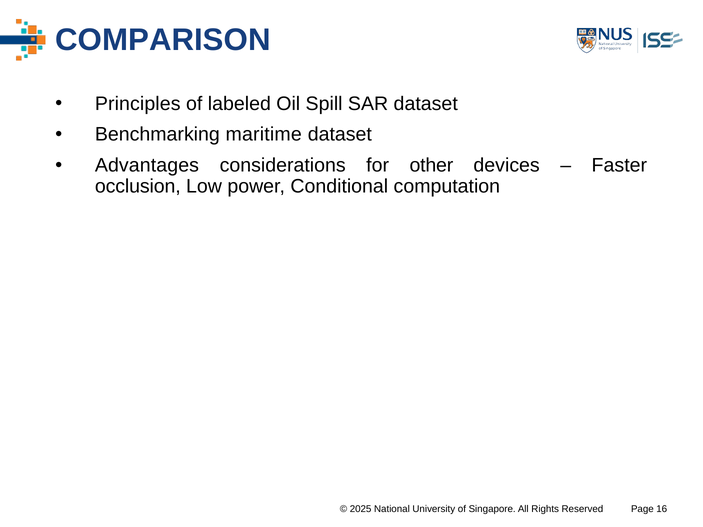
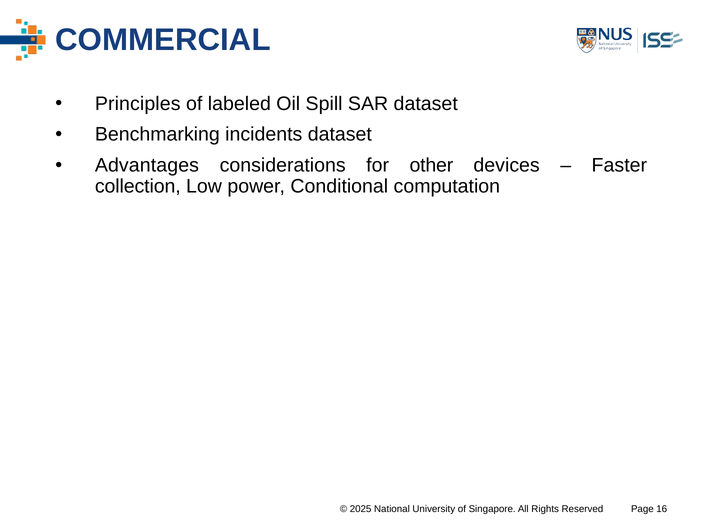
COMPARISON: COMPARISON -> COMMERCIAL
maritime: maritime -> incidents
occlusion: occlusion -> collection
